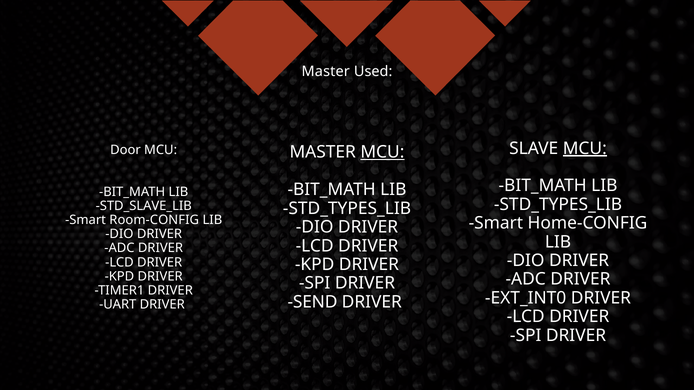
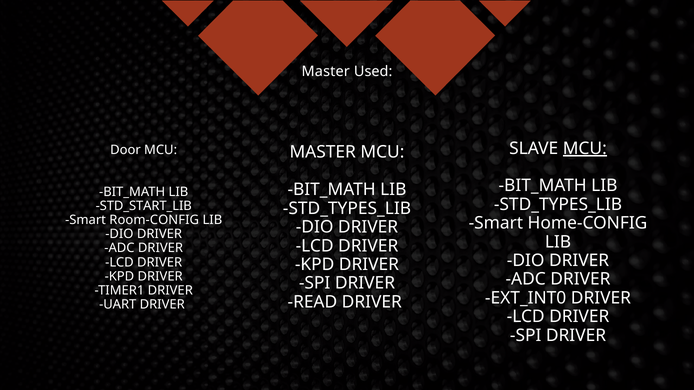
MCU at (382, 152) underline: present -> none
STD_SLAVE_LIB: STD_SLAVE_LIB -> STD_START_LIB
SEND: SEND -> READ
